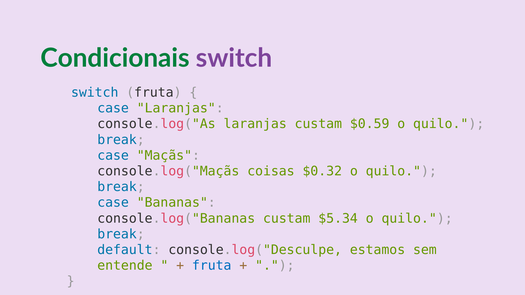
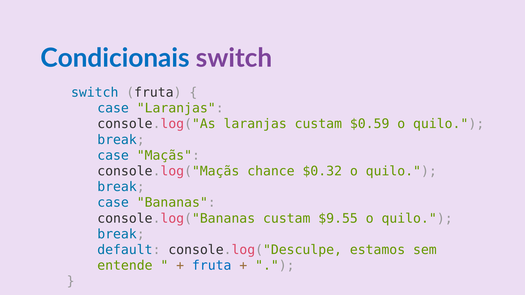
Condicionais colour: green -> blue
coisas: coisas -> chance
$5.34: $5.34 -> $9.55
